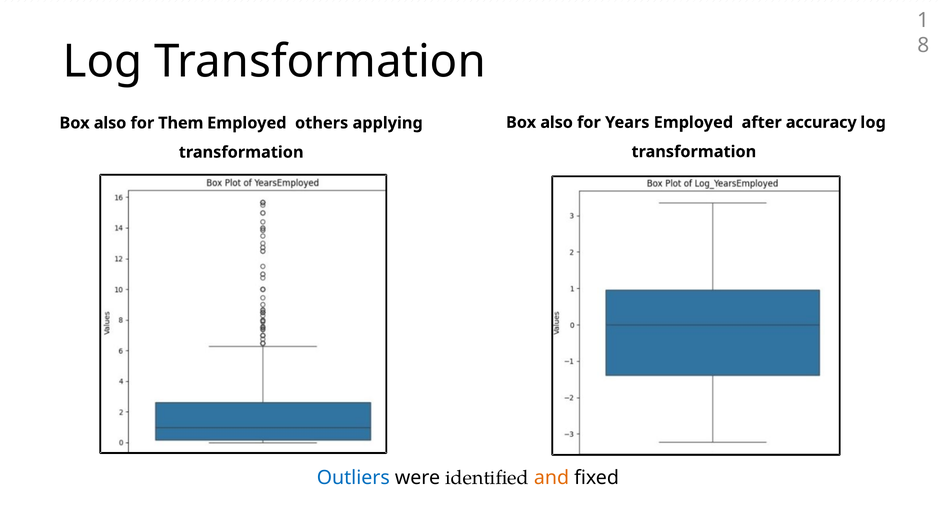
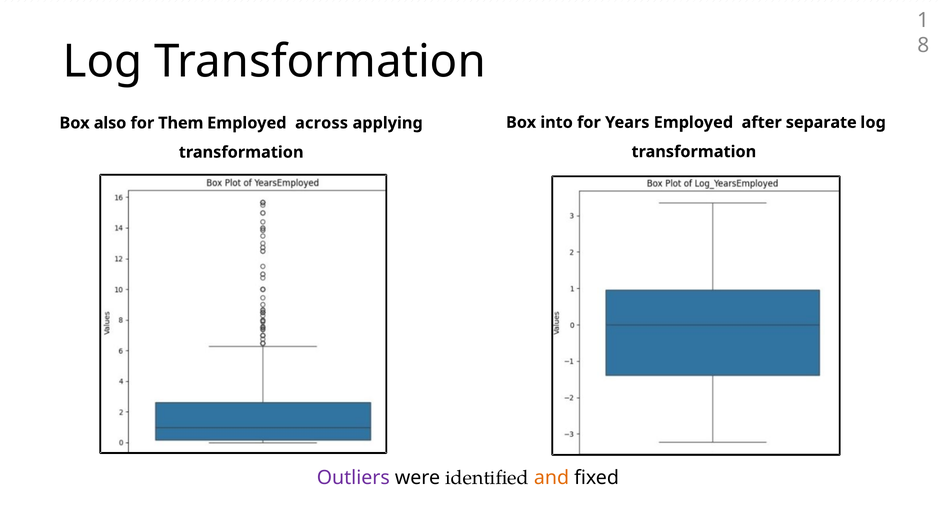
also at (557, 122): also -> into
accuracy: accuracy -> separate
others: others -> across
Outliers colour: blue -> purple
